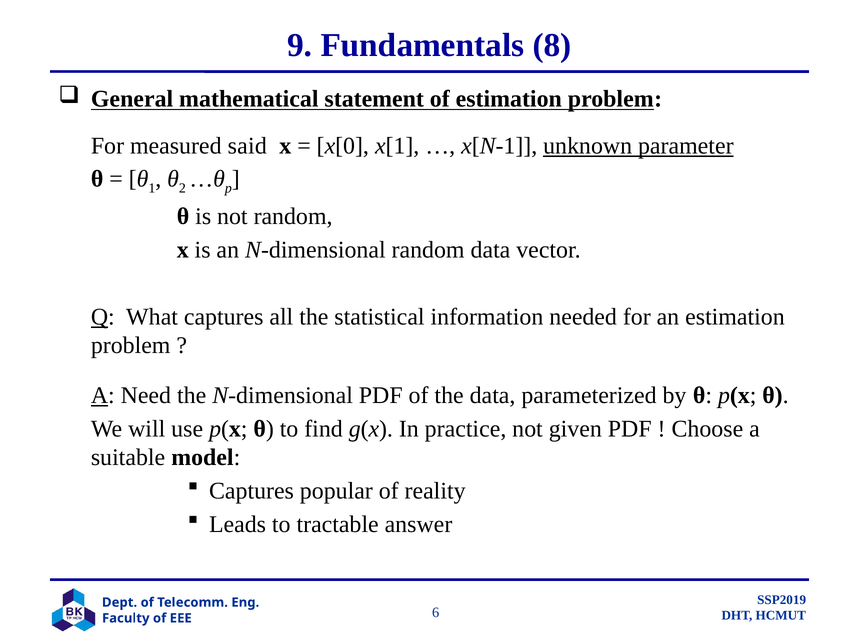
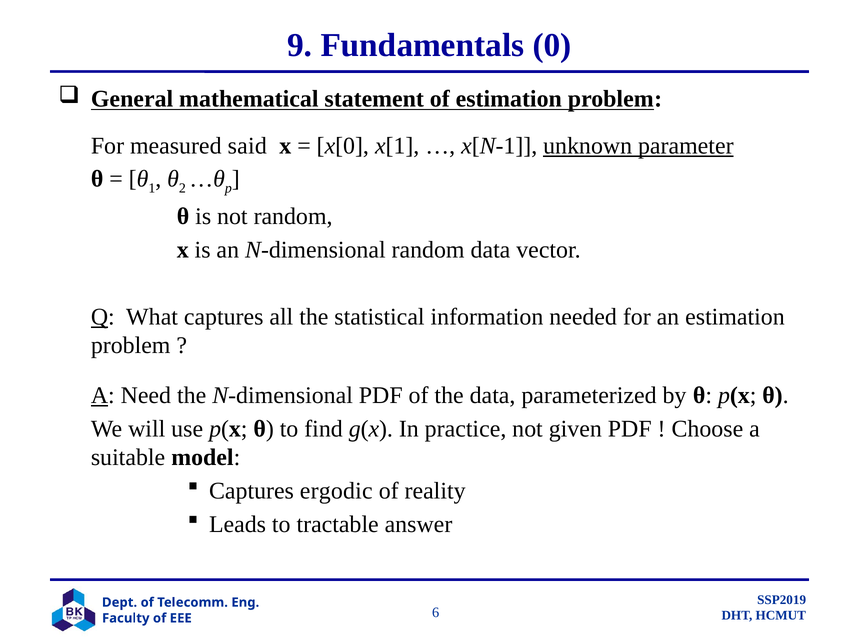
8: 8 -> 0
popular: popular -> ergodic
